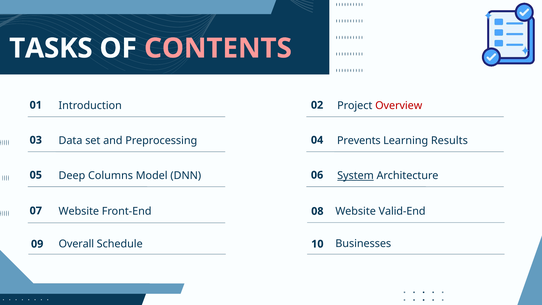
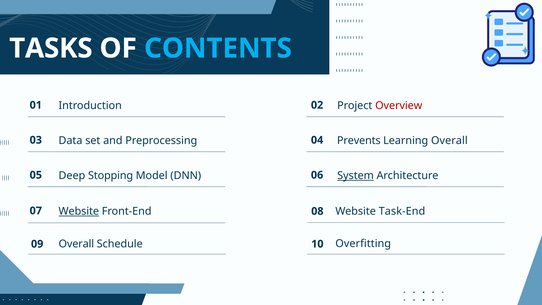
CONTENTS colour: pink -> light blue
Learning Results: Results -> Overall
Columns: Columns -> Stopping
Valid-End: Valid-End -> Task-End
Website at (79, 211) underline: none -> present
Businesses: Businesses -> Overfitting
